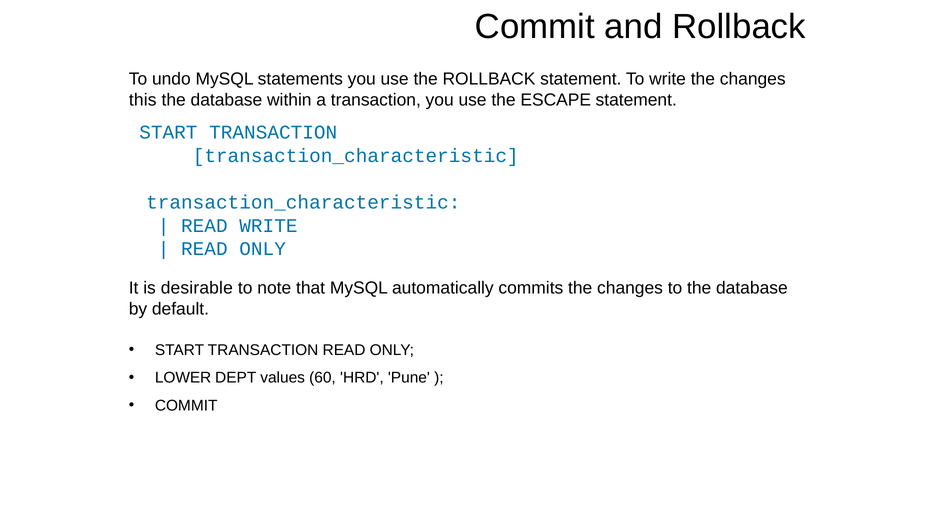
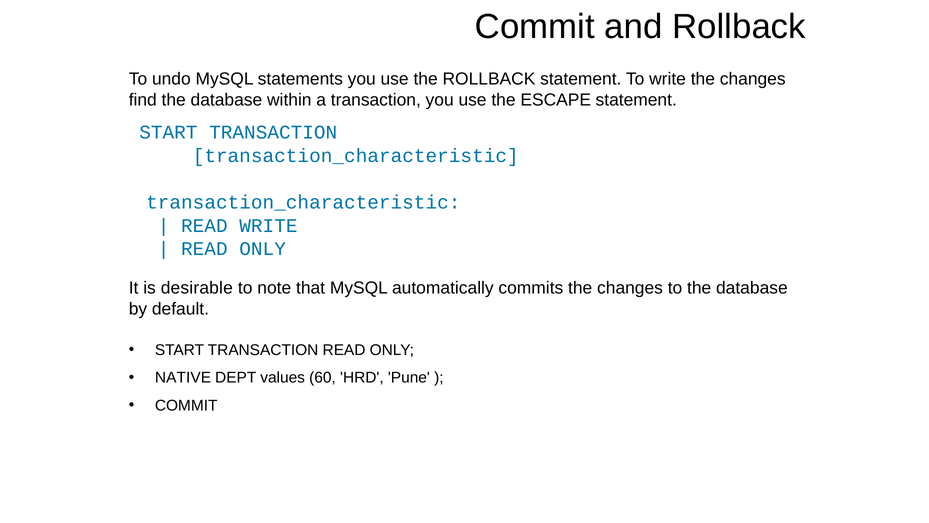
this: this -> find
LOWER: LOWER -> NATIVE
